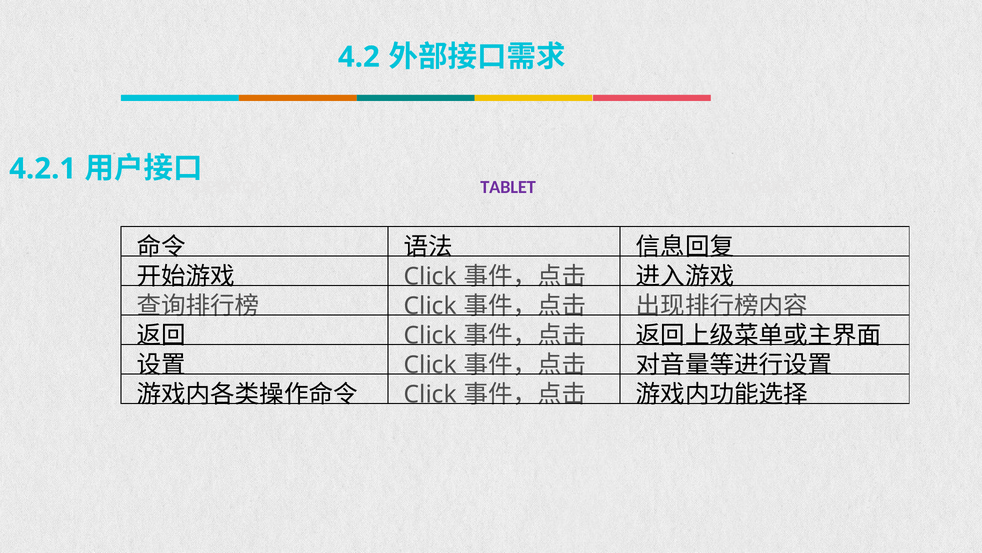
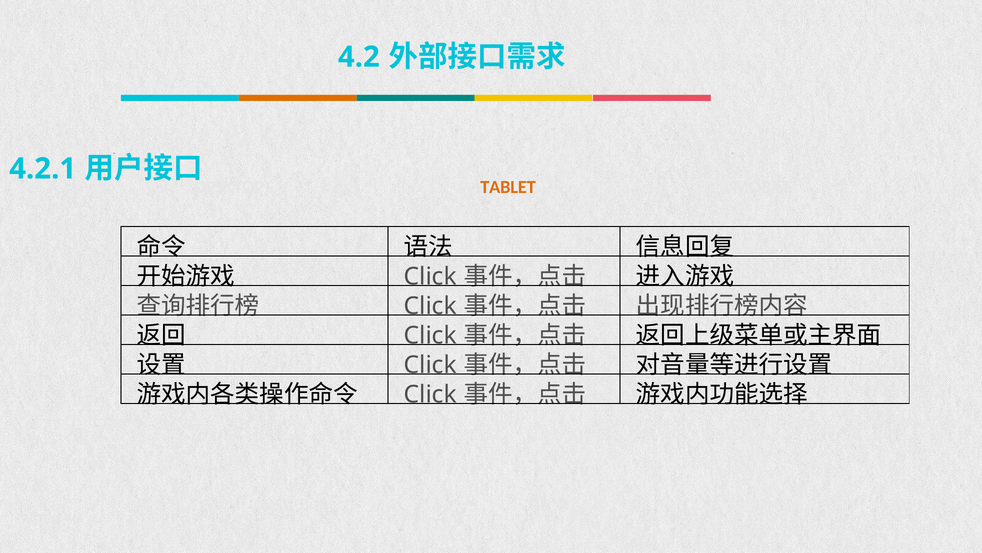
TABLET colour: purple -> orange
